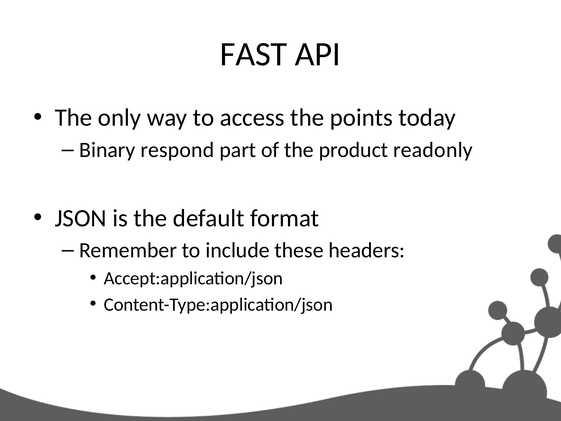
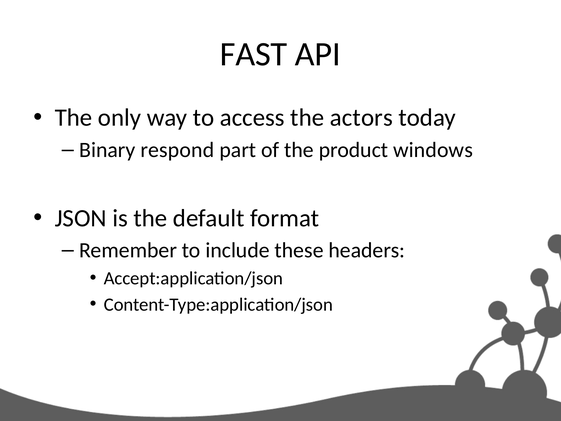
points: points -> actors
readonly: readonly -> windows
